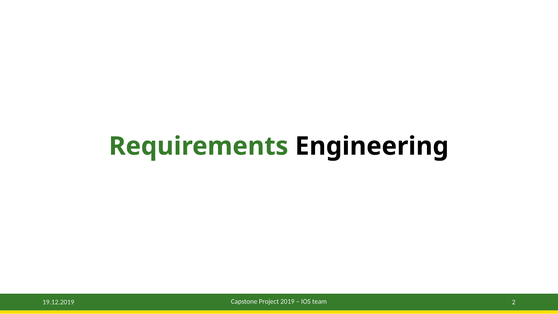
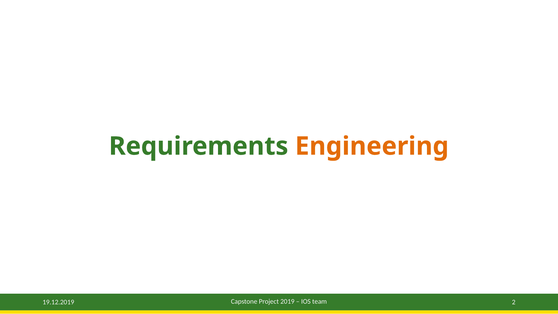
Engineering colour: black -> orange
